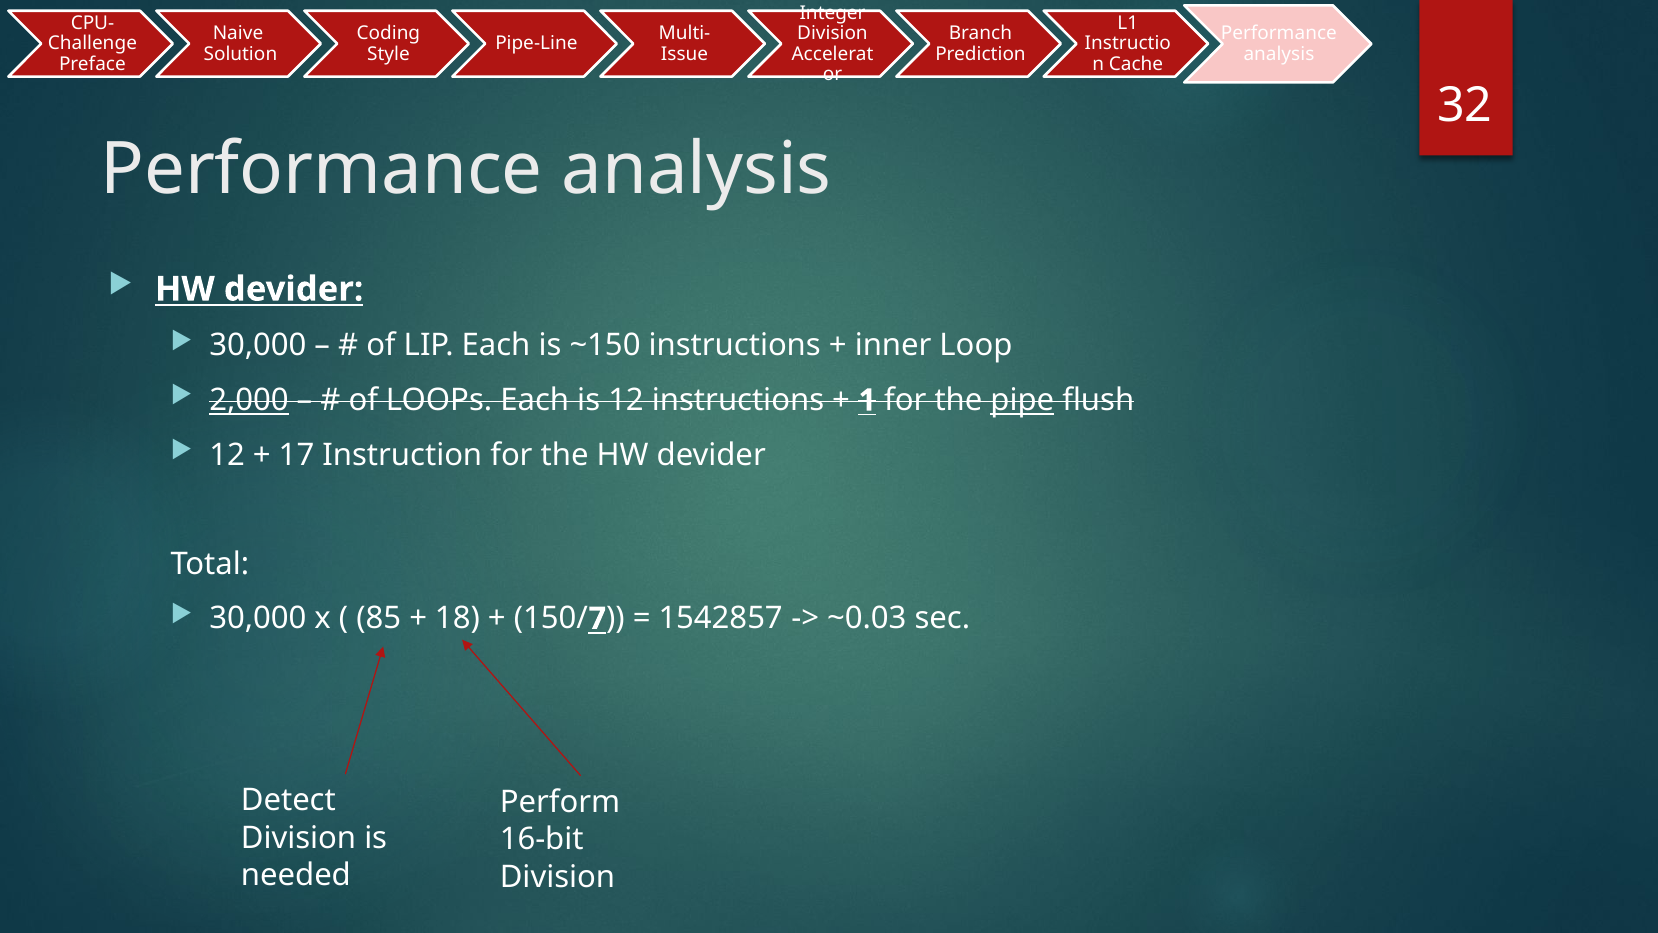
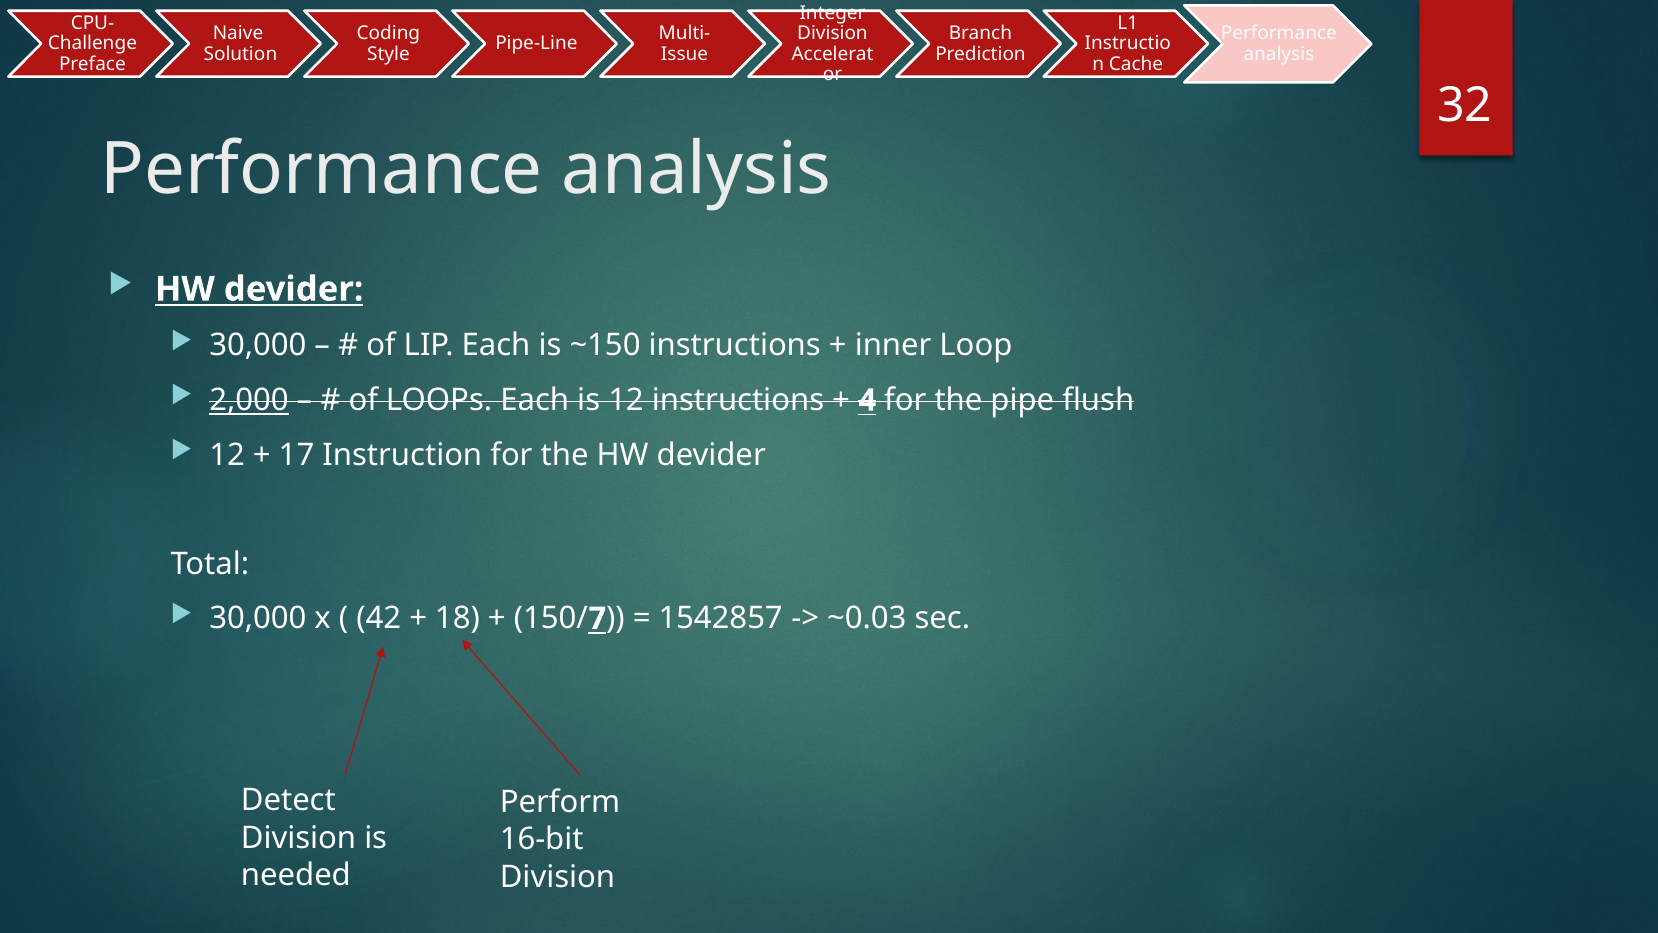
1: 1 -> 4
pipe underline: present -> none
85: 85 -> 42
